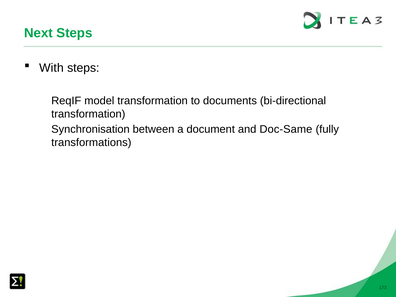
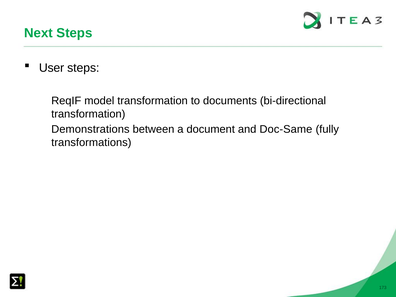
With: With -> User
Synchronisation: Synchronisation -> Demonstrations
